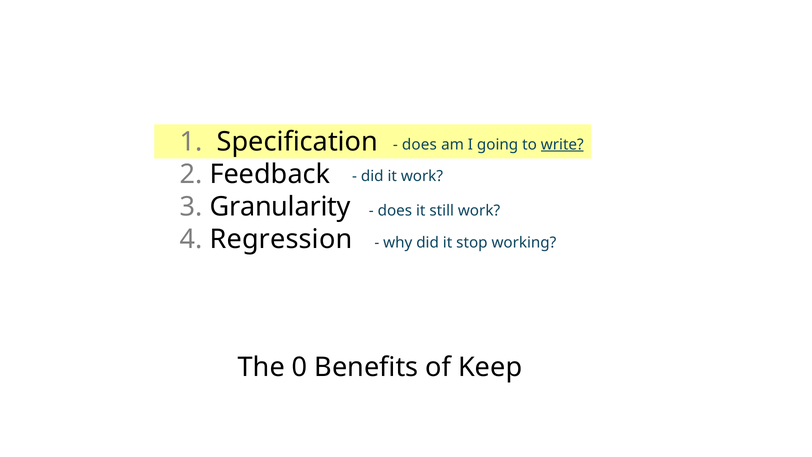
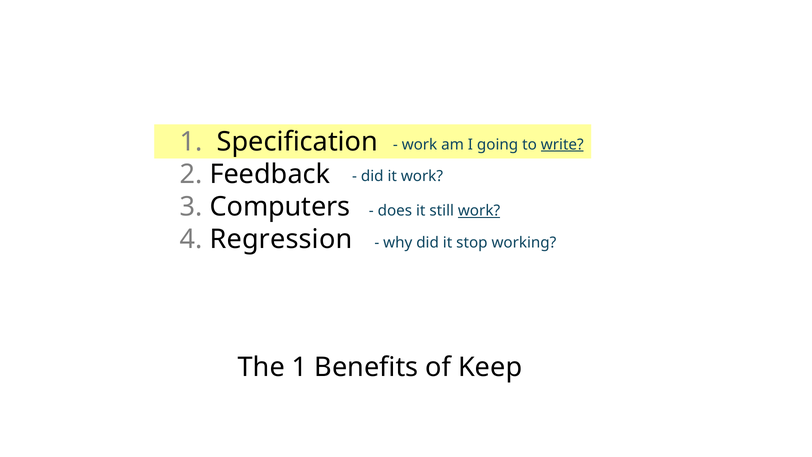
does at (419, 144): does -> work
Granularity: Granularity -> Computers
work at (479, 211) underline: none -> present
The 0: 0 -> 1
